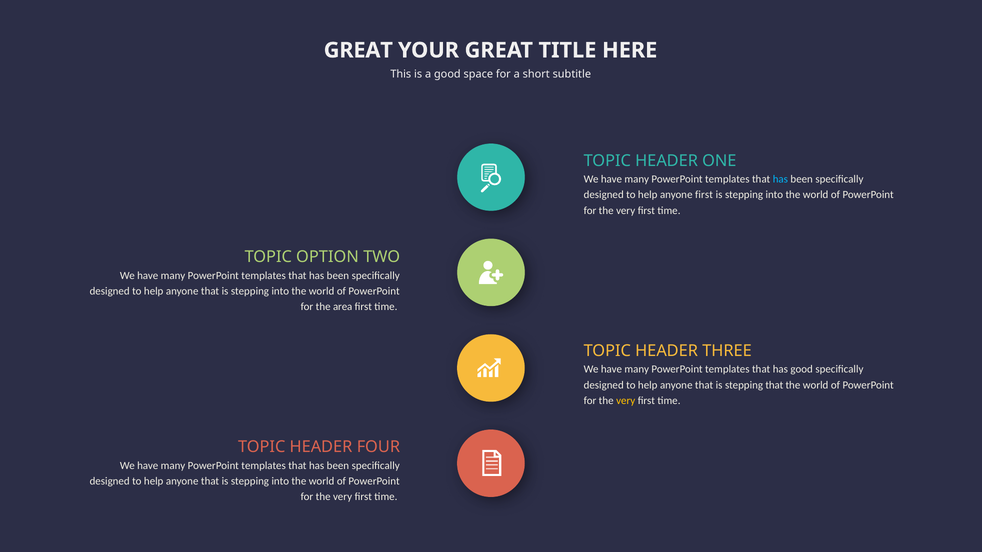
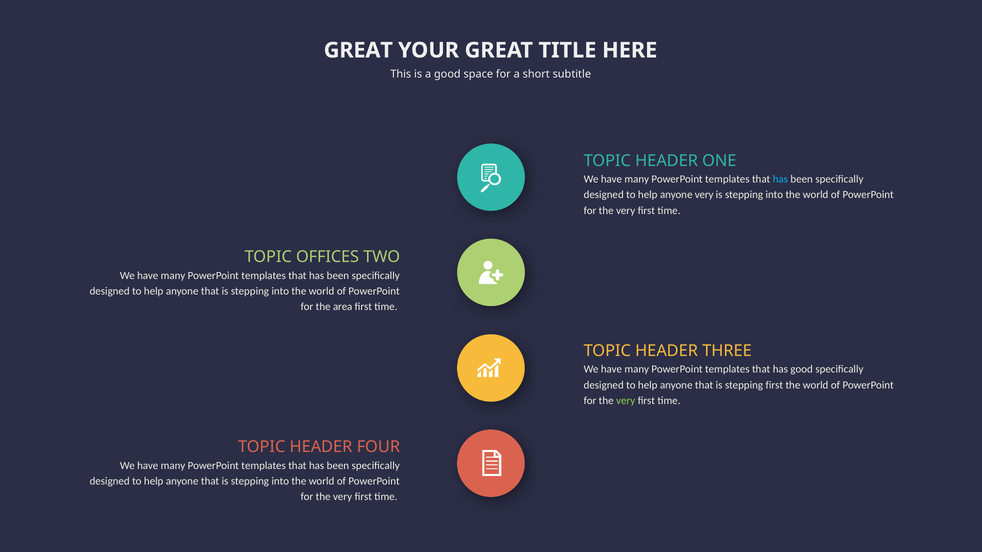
anyone first: first -> very
OPTION: OPTION -> OFFICES
stepping that: that -> first
very at (626, 401) colour: yellow -> light green
